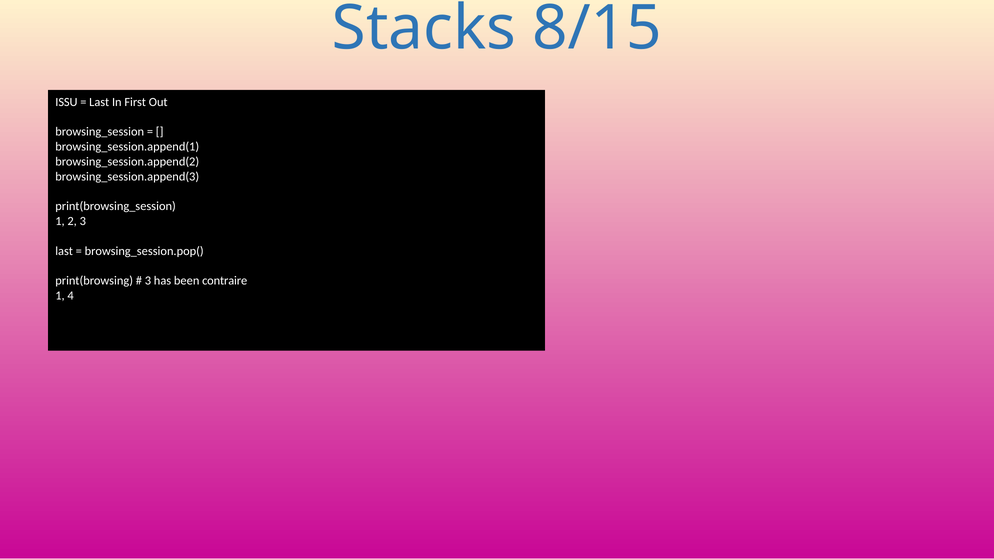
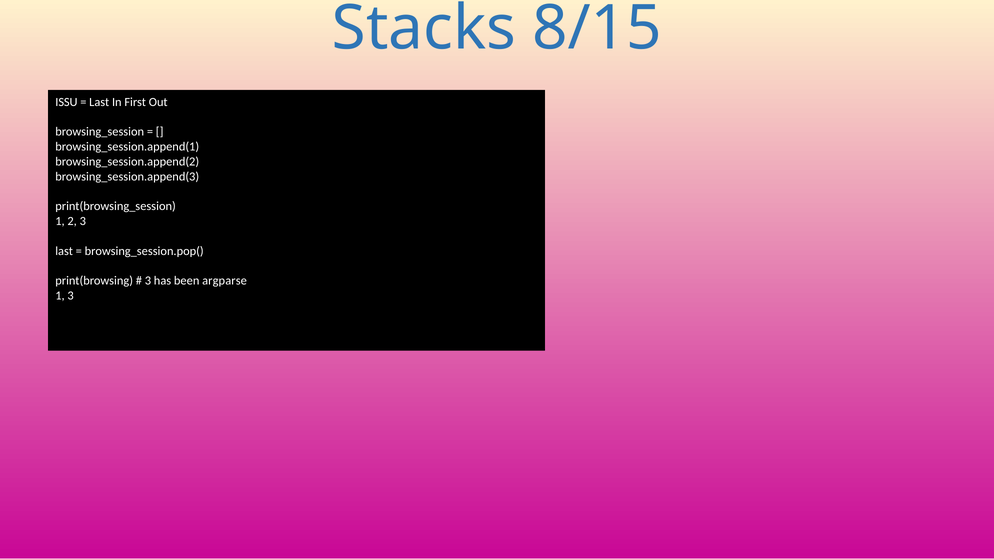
contraire: contraire -> argparse
1 4: 4 -> 3
